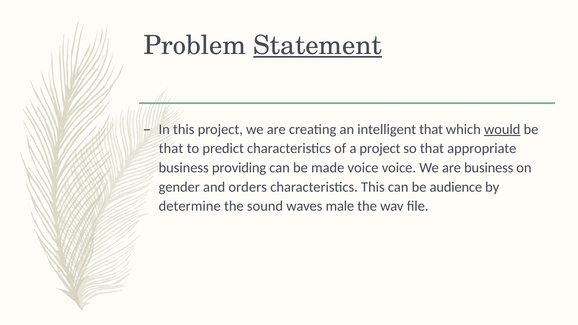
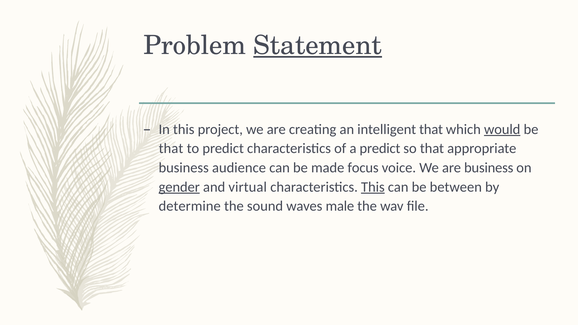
a project: project -> predict
providing: providing -> audience
made voice: voice -> focus
gender underline: none -> present
orders: orders -> virtual
This at (373, 187) underline: none -> present
audience: audience -> between
